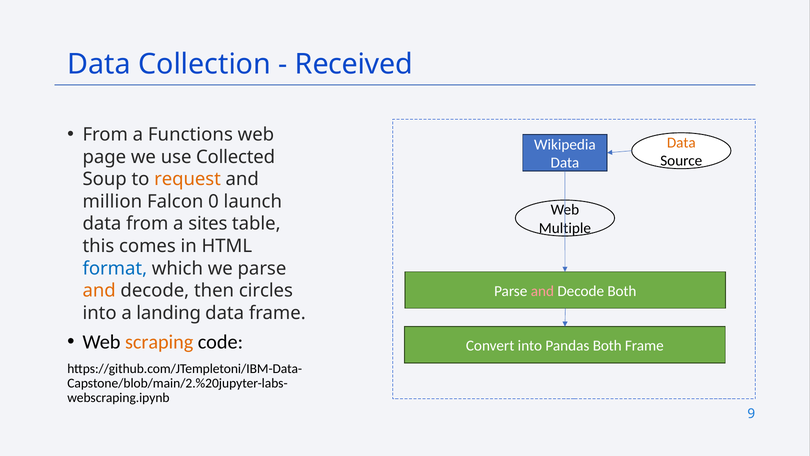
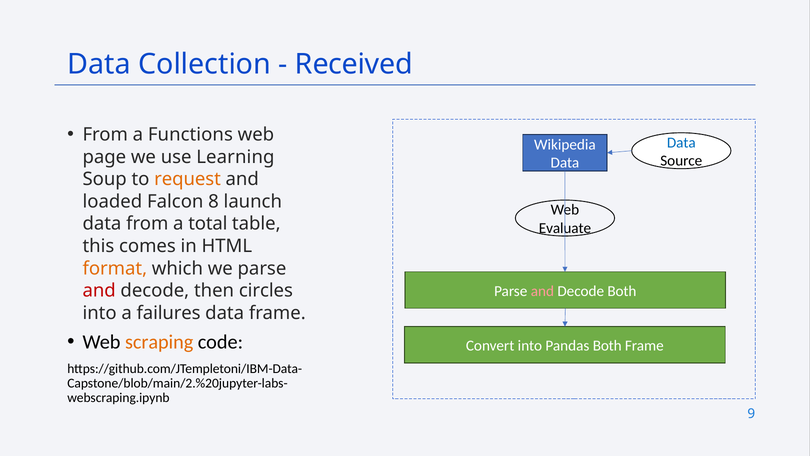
Data at (681, 143) colour: orange -> blue
Collected: Collected -> Learning
million: million -> loaded
0: 0 -> 8
sites: sites -> total
Multiple: Multiple -> Evaluate
format colour: blue -> orange
and at (99, 290) colour: orange -> red
landing: landing -> failures
